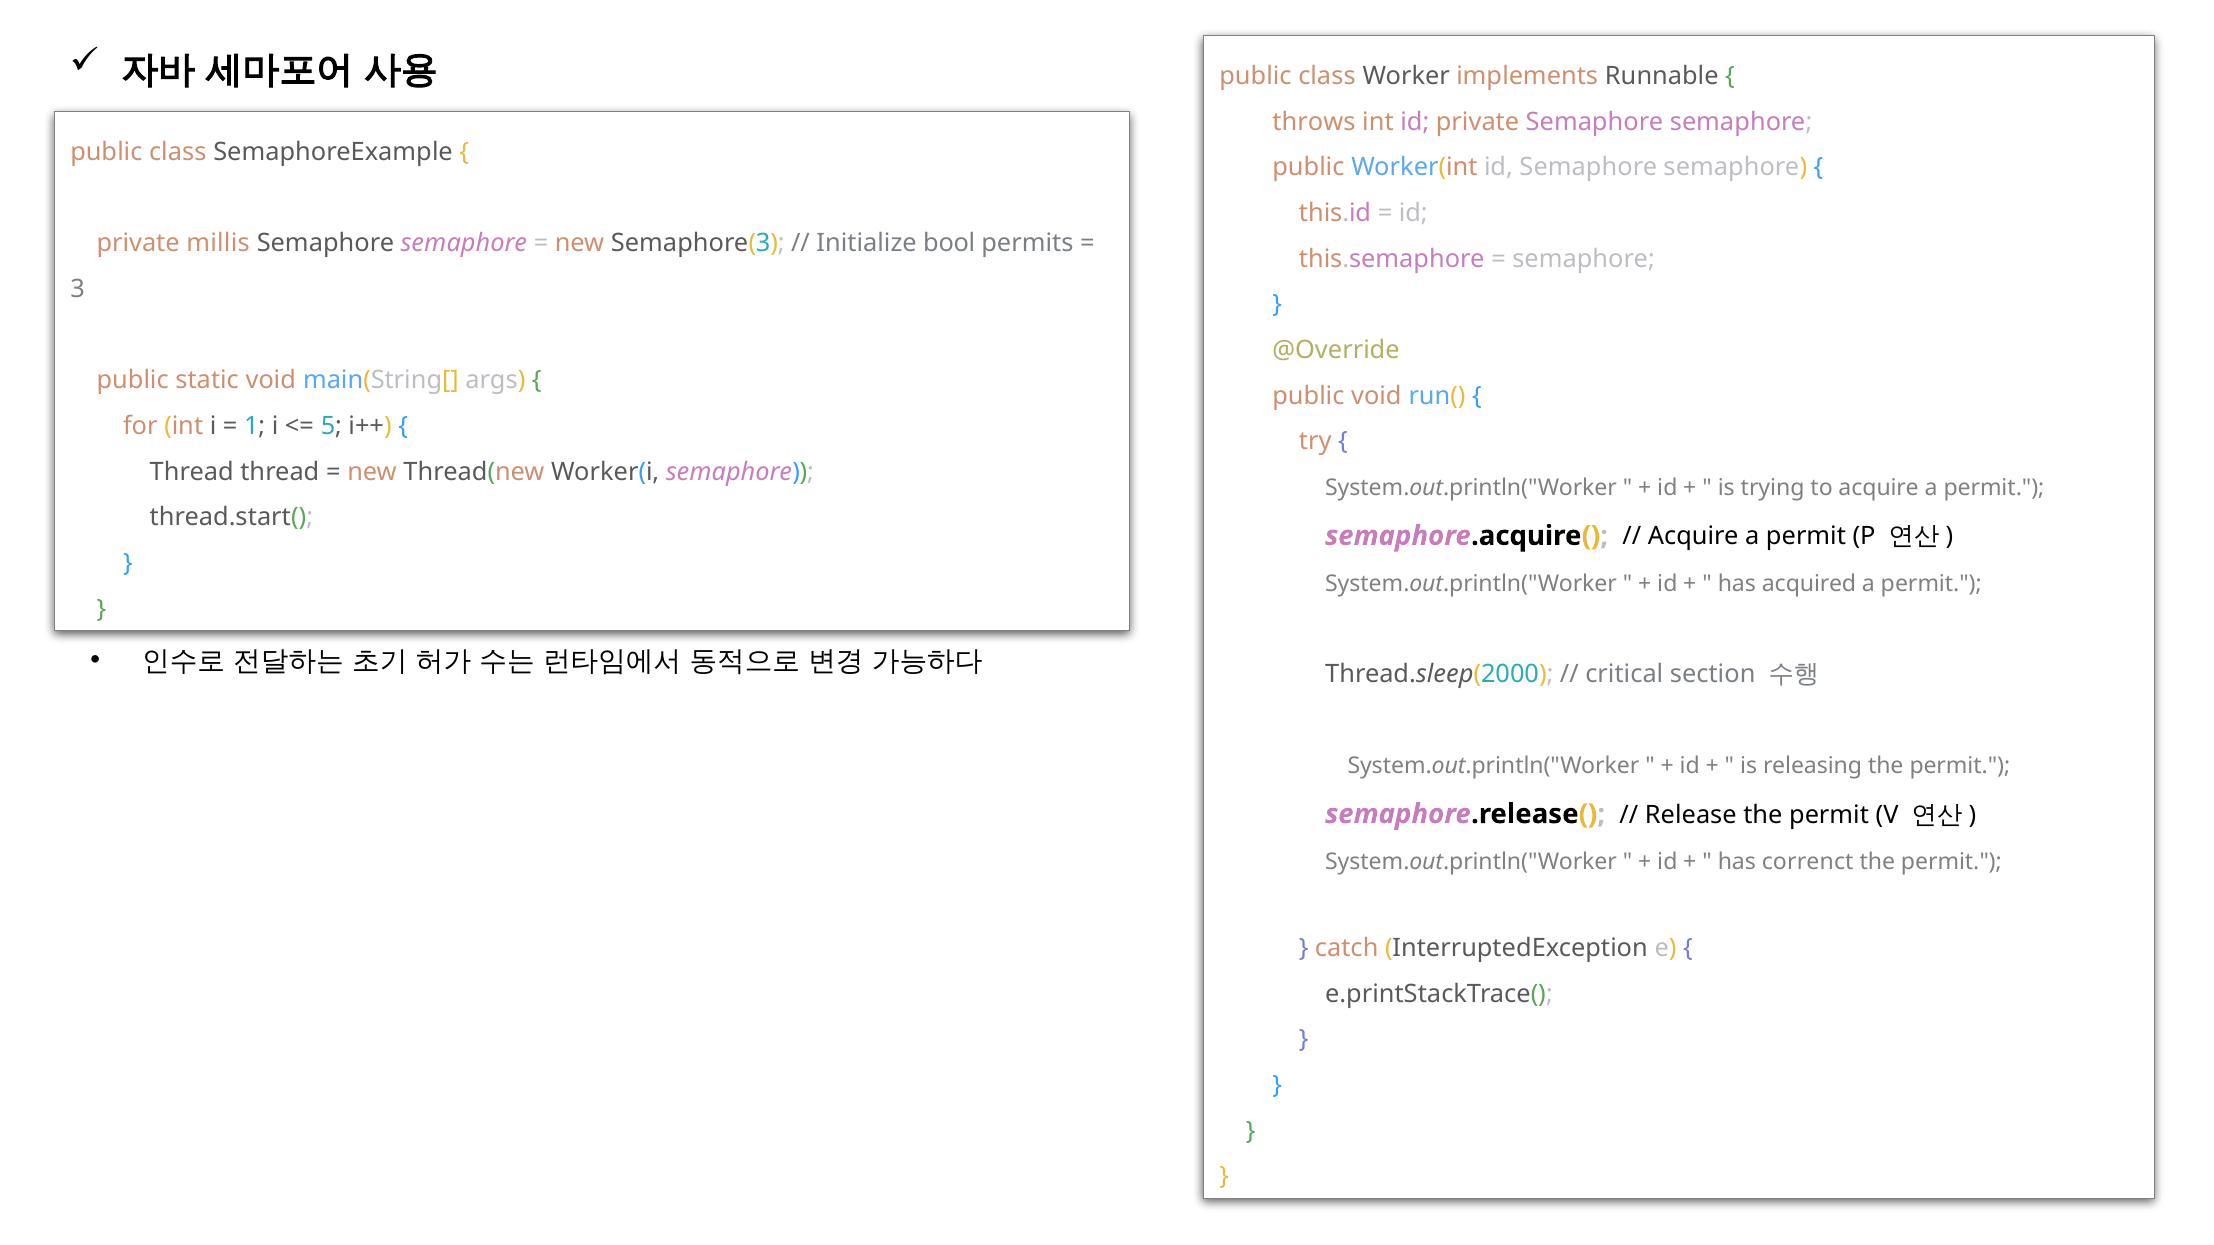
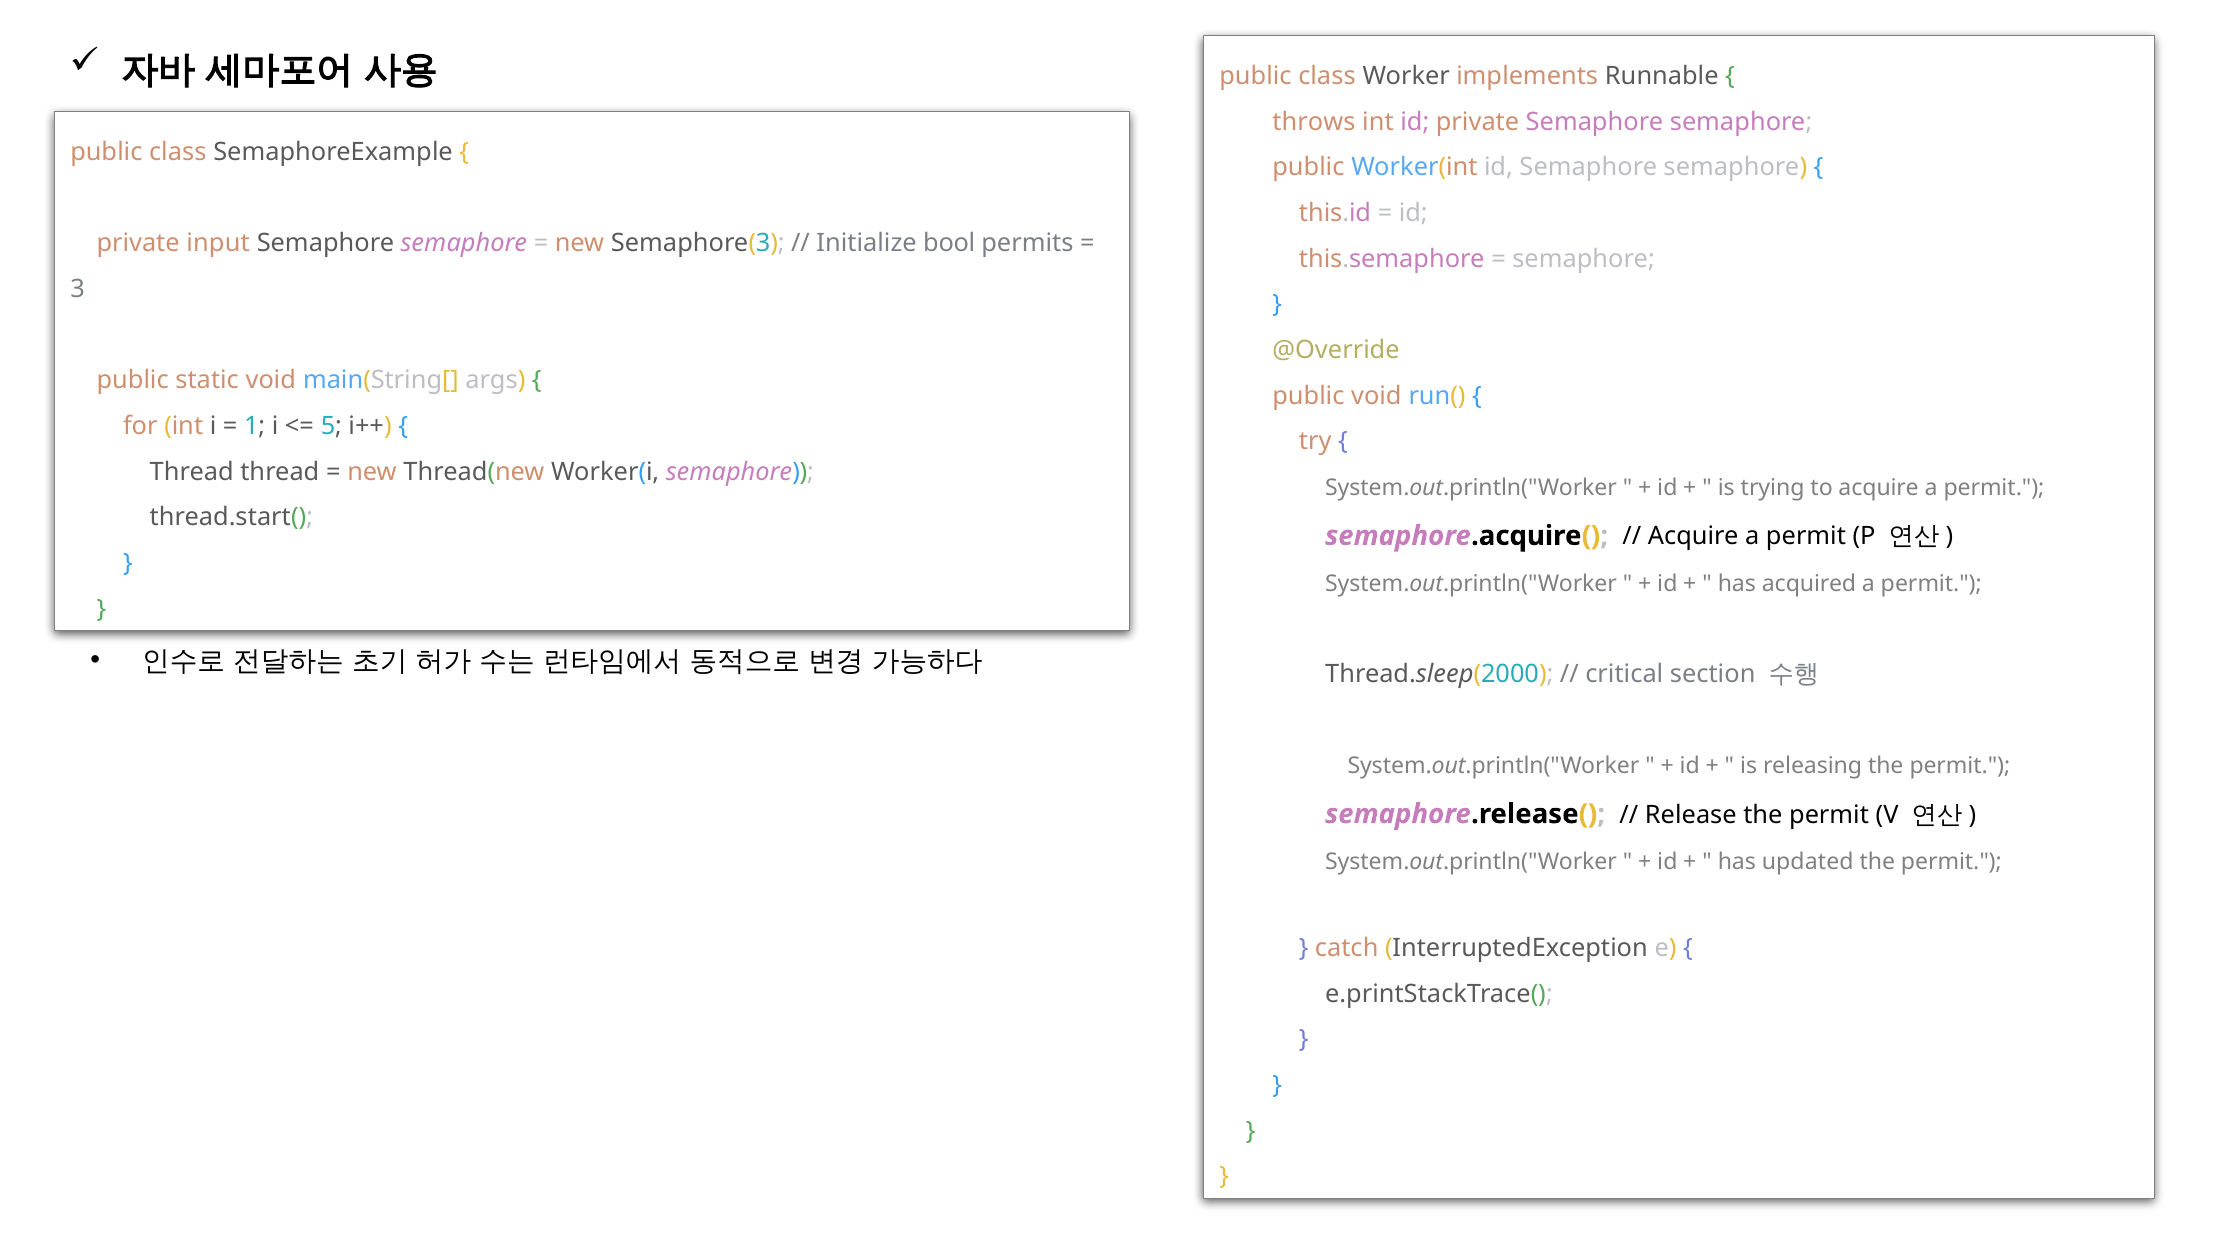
millis: millis -> input
correnct: correnct -> updated
